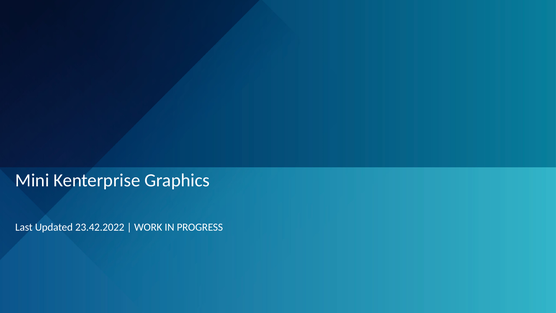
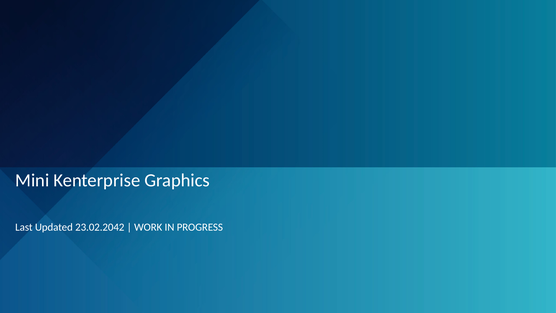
23.42.2022: 23.42.2022 -> 23.02.2042
